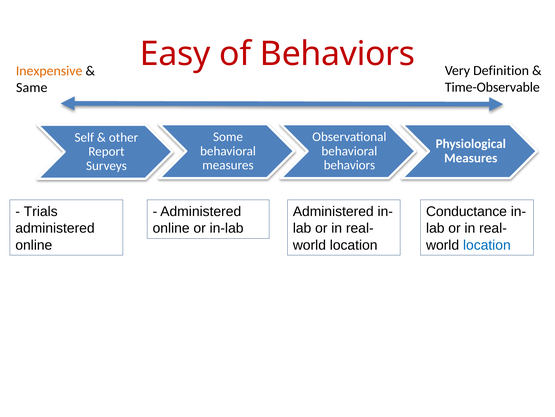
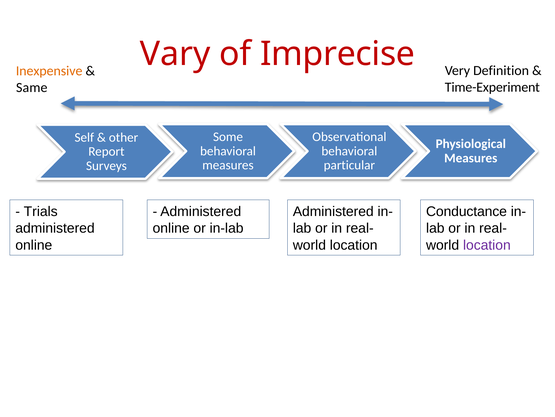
Easy: Easy -> Vary
of Behaviors: Behaviors -> Imprecise
Time-Observable: Time-Observable -> Time-Experiment
behaviors at (349, 165): behaviors -> particular
location at (487, 245) colour: blue -> purple
